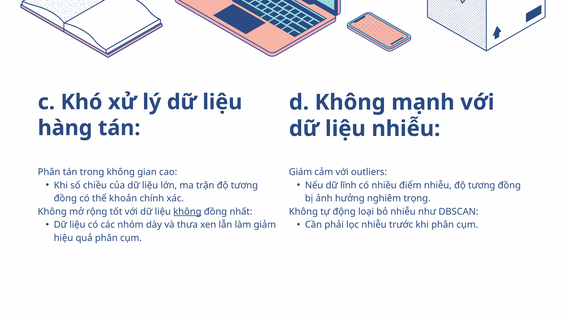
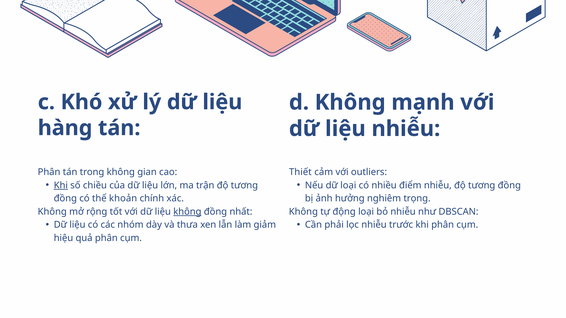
Giám: Giám -> Thiết
Khi at (61, 185) underline: none -> present
dữ lĩnh: lĩnh -> loại
